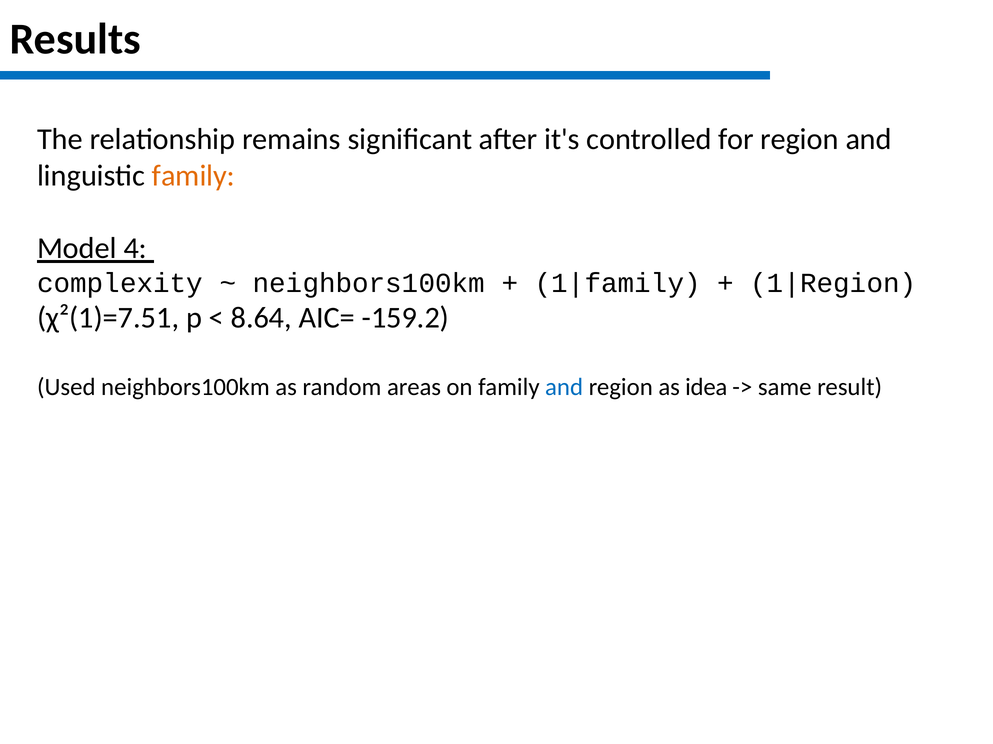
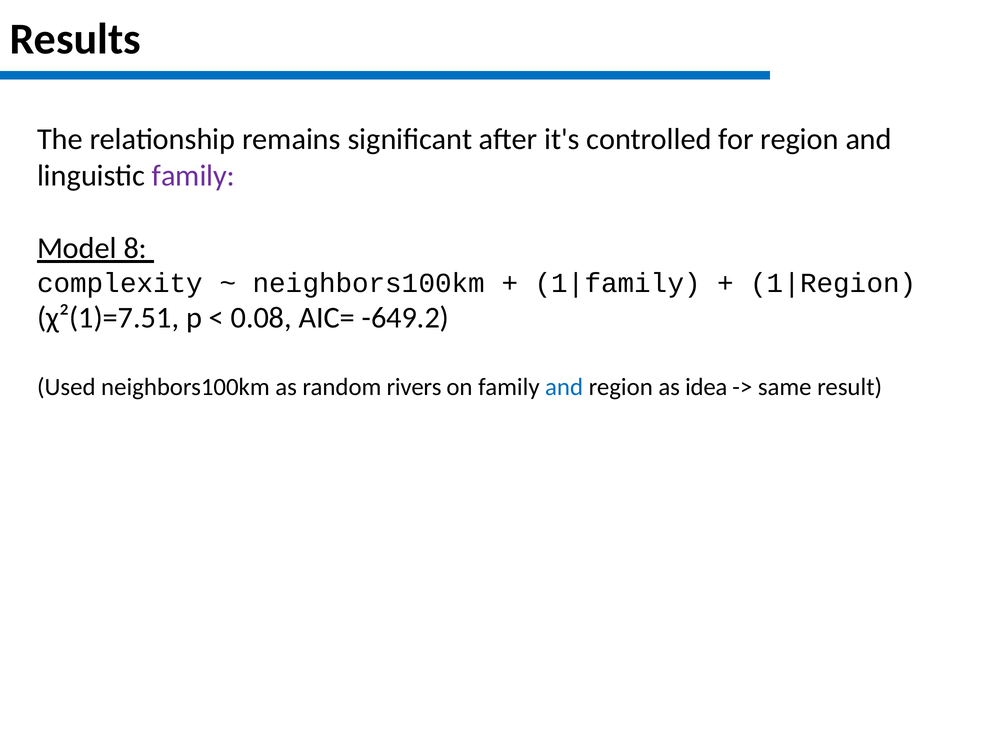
family at (193, 176) colour: orange -> purple
4: 4 -> 8
8.64: 8.64 -> 0.08
-159.2: -159.2 -> -649.2
areas: areas -> rivers
